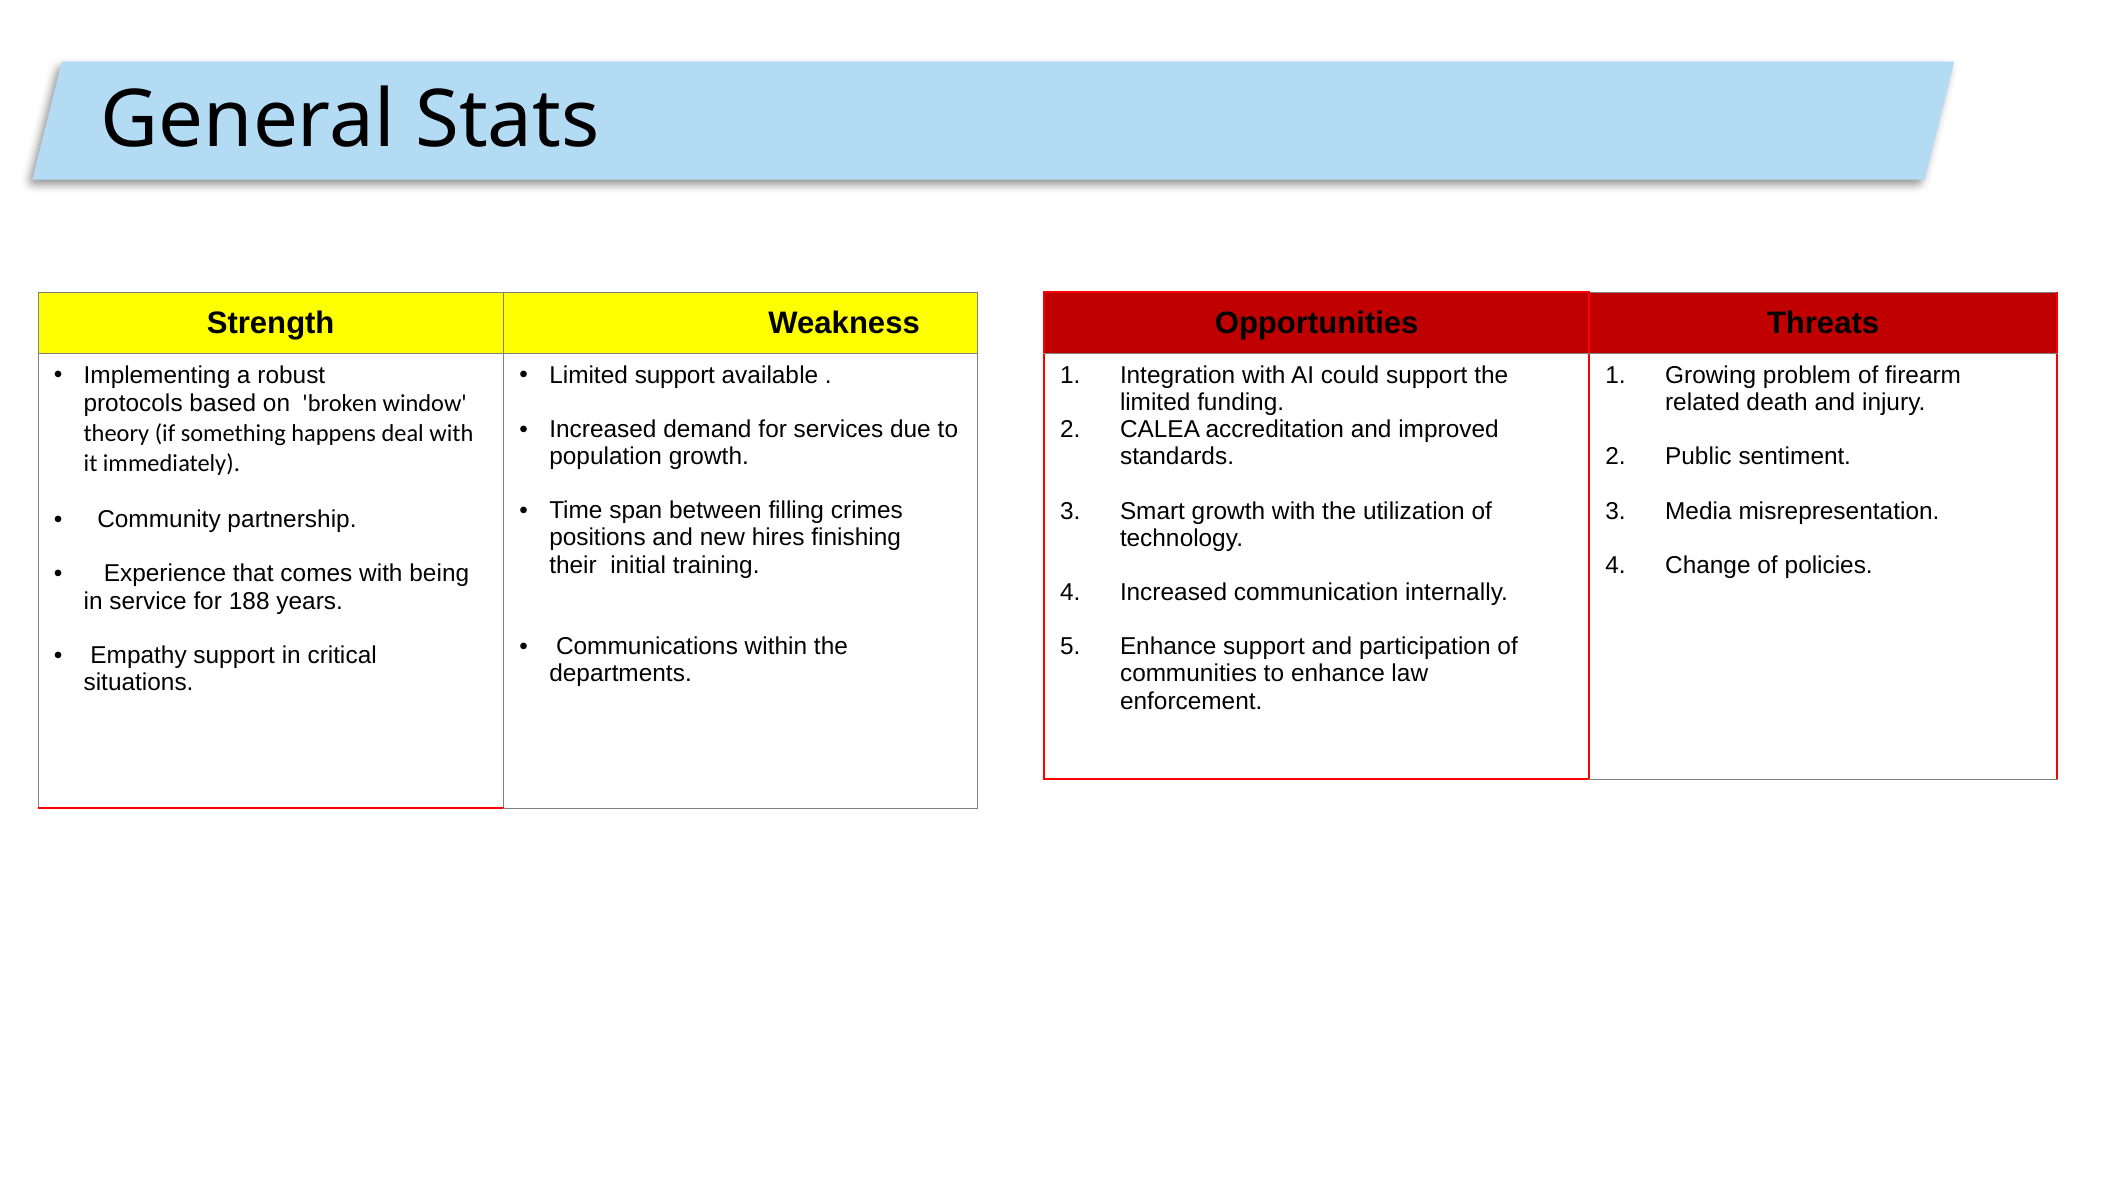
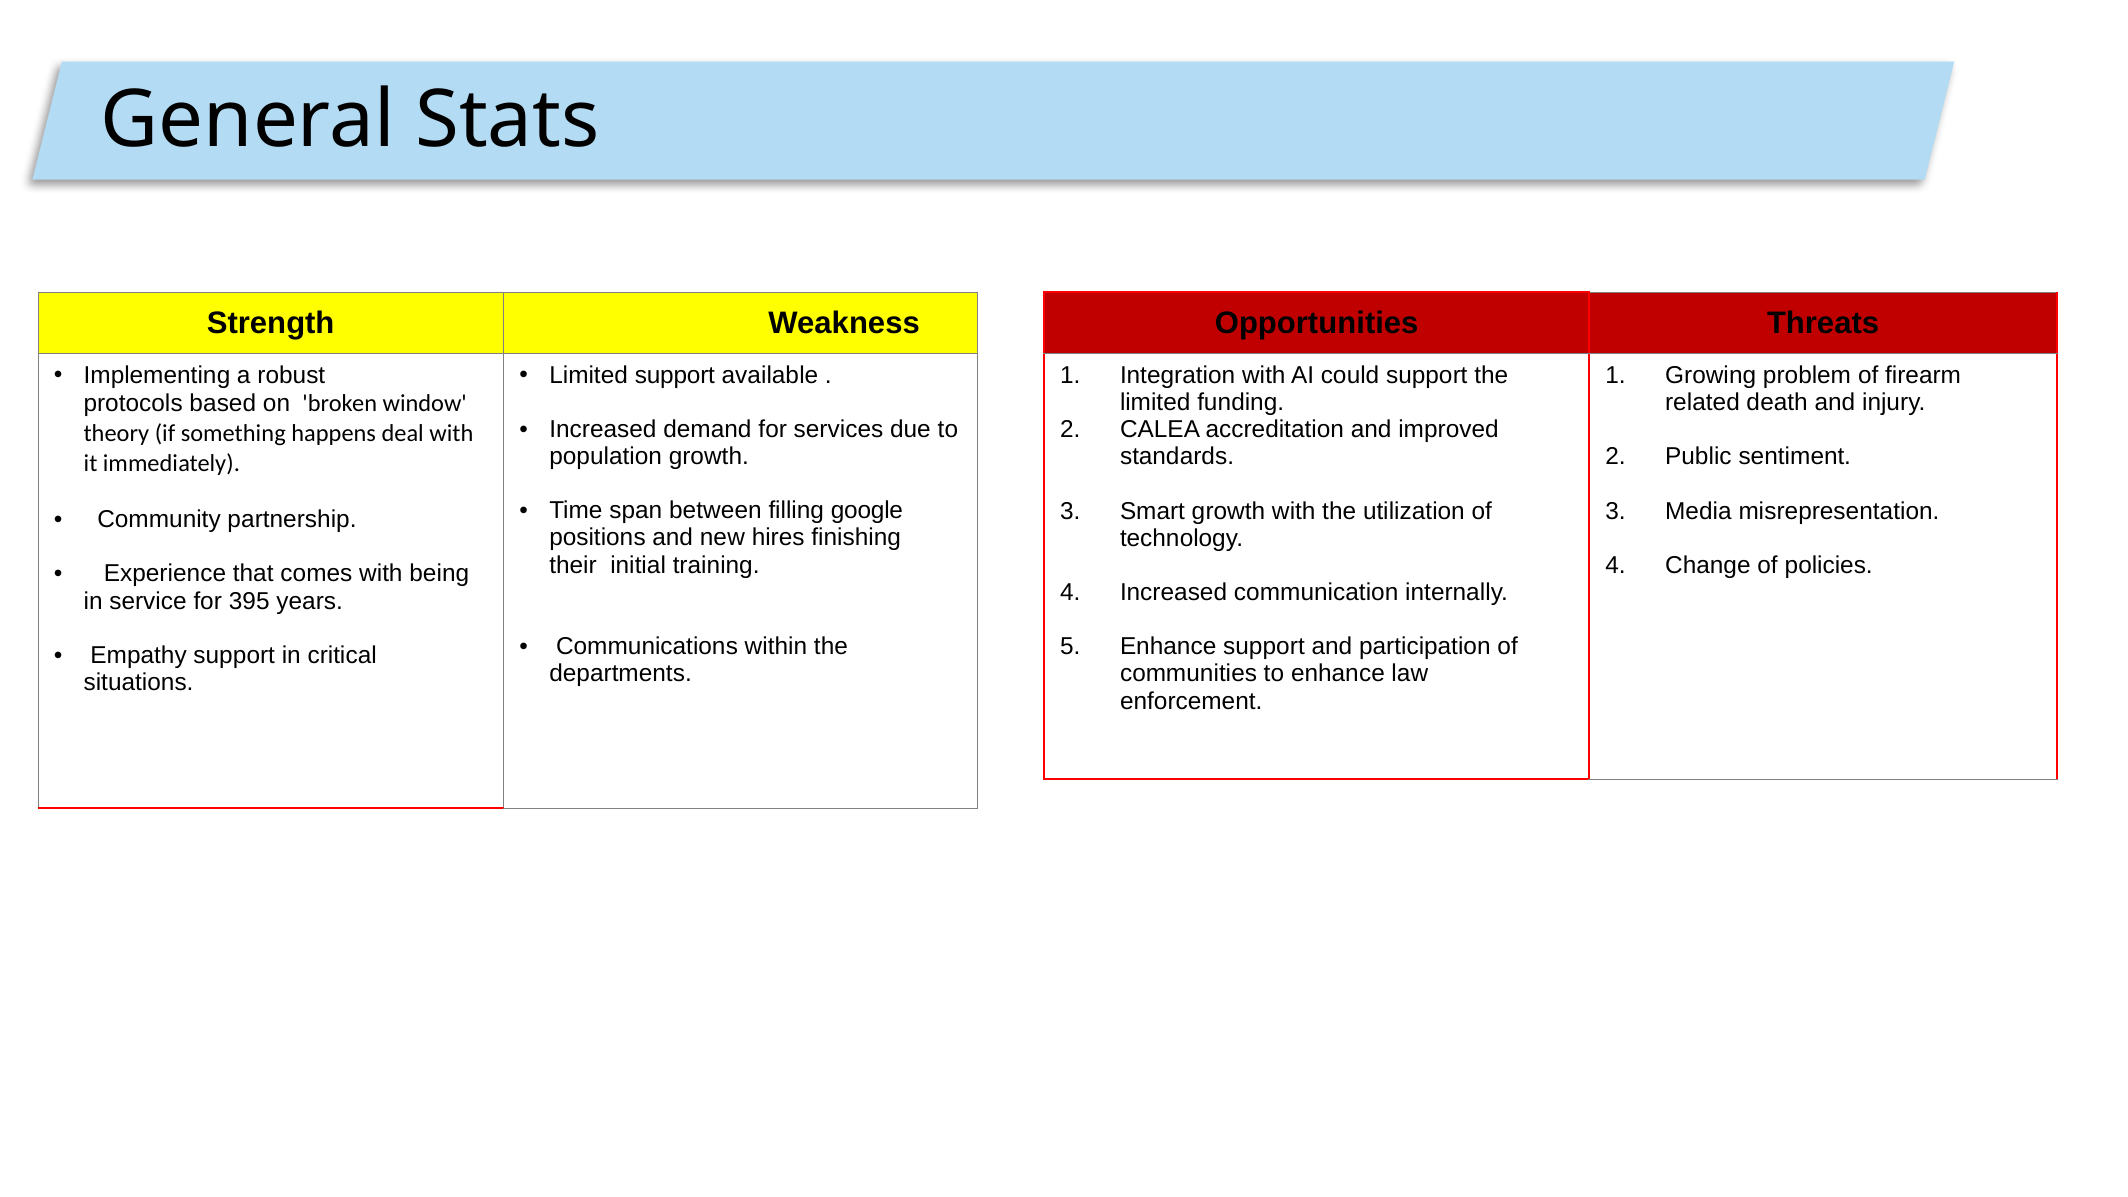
crimes: crimes -> google
188: 188 -> 395
